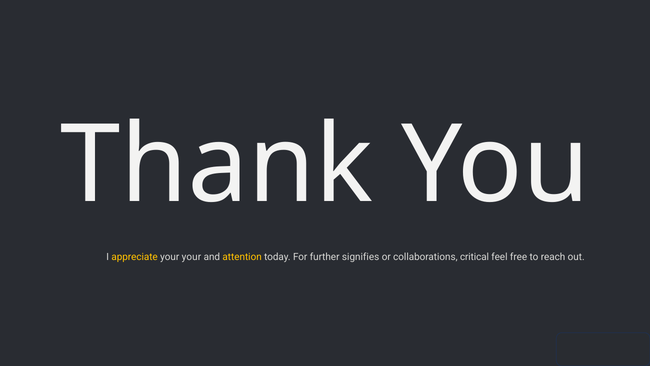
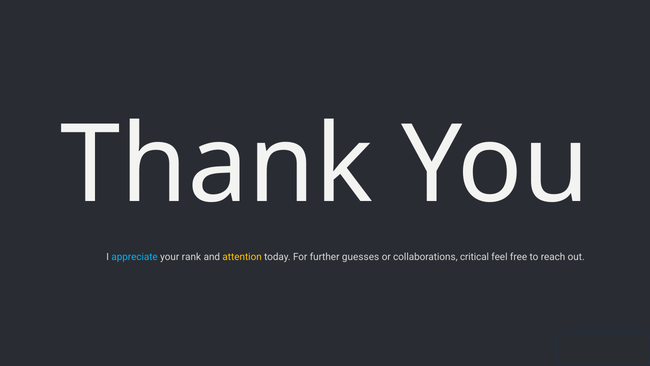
appreciate colour: yellow -> light blue
your your: your -> rank
signifies: signifies -> guesses
